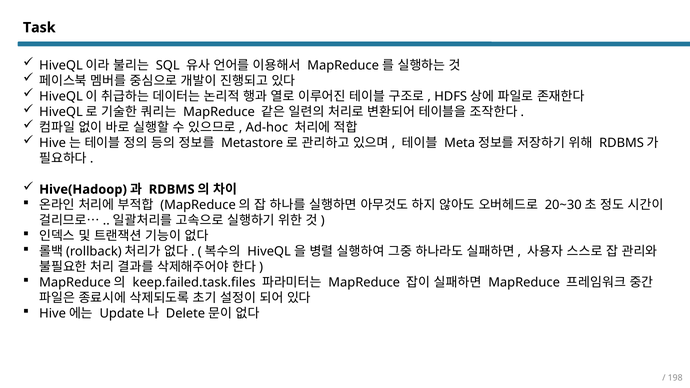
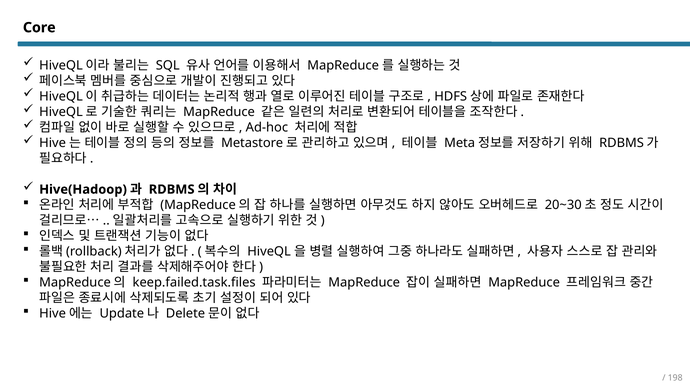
Task: Task -> Core
